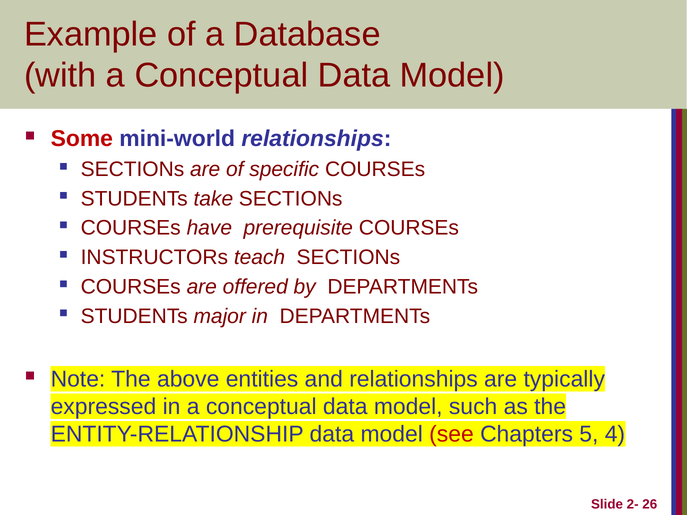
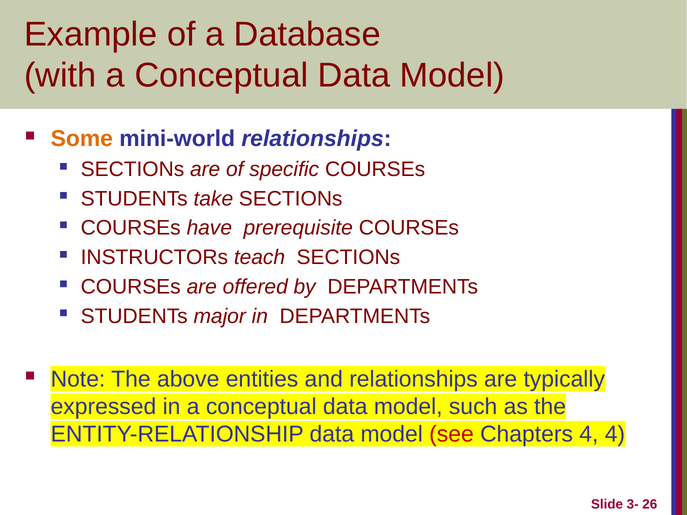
Some colour: red -> orange
Chapters 5: 5 -> 4
2-: 2- -> 3-
